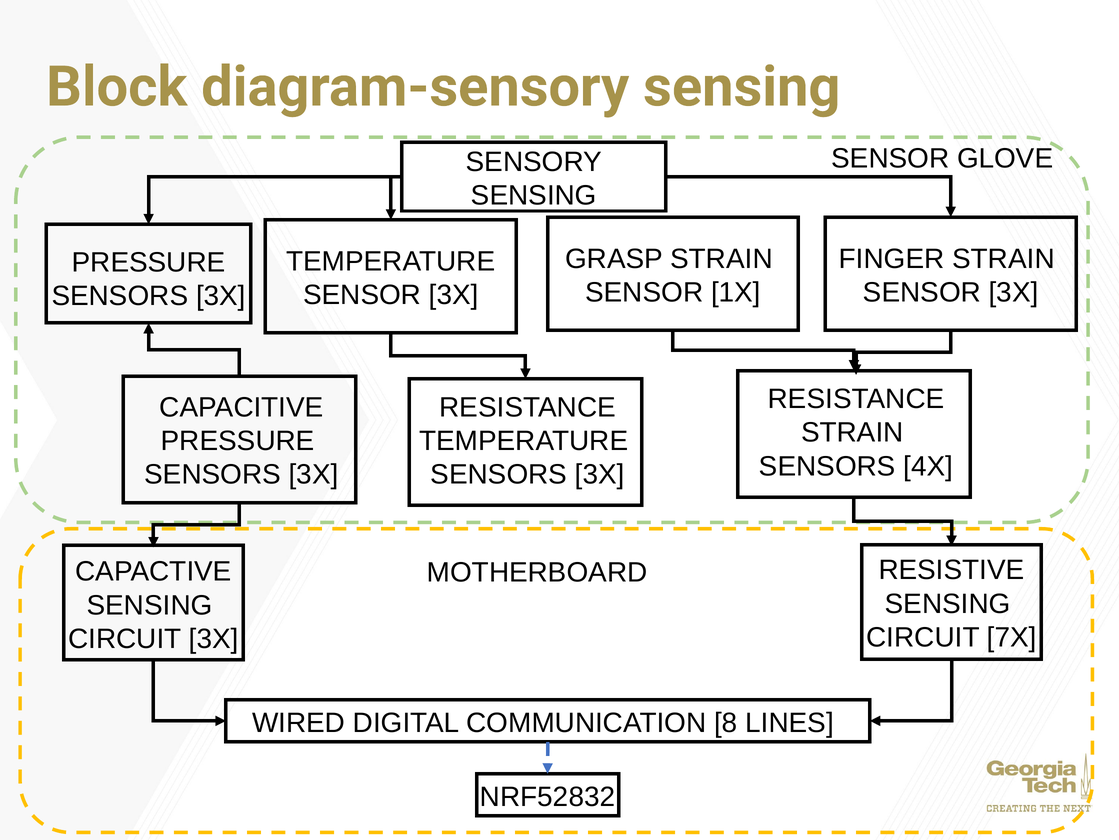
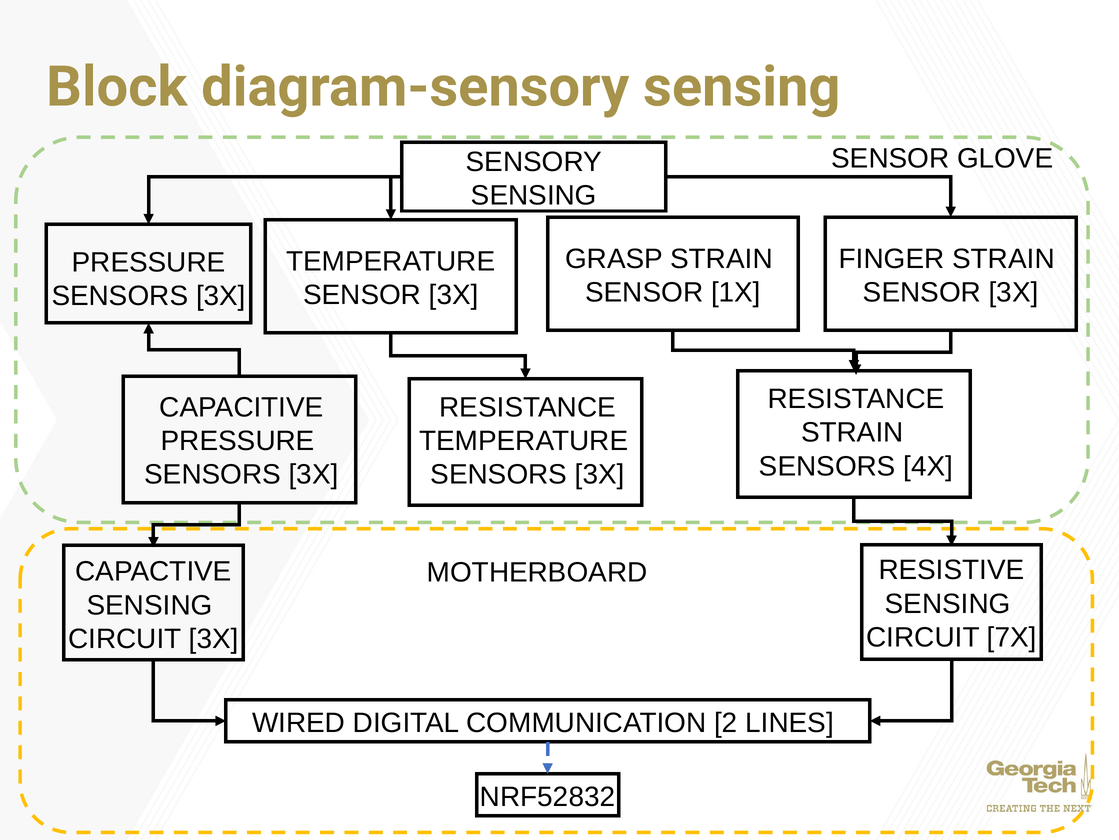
8: 8 -> 2
